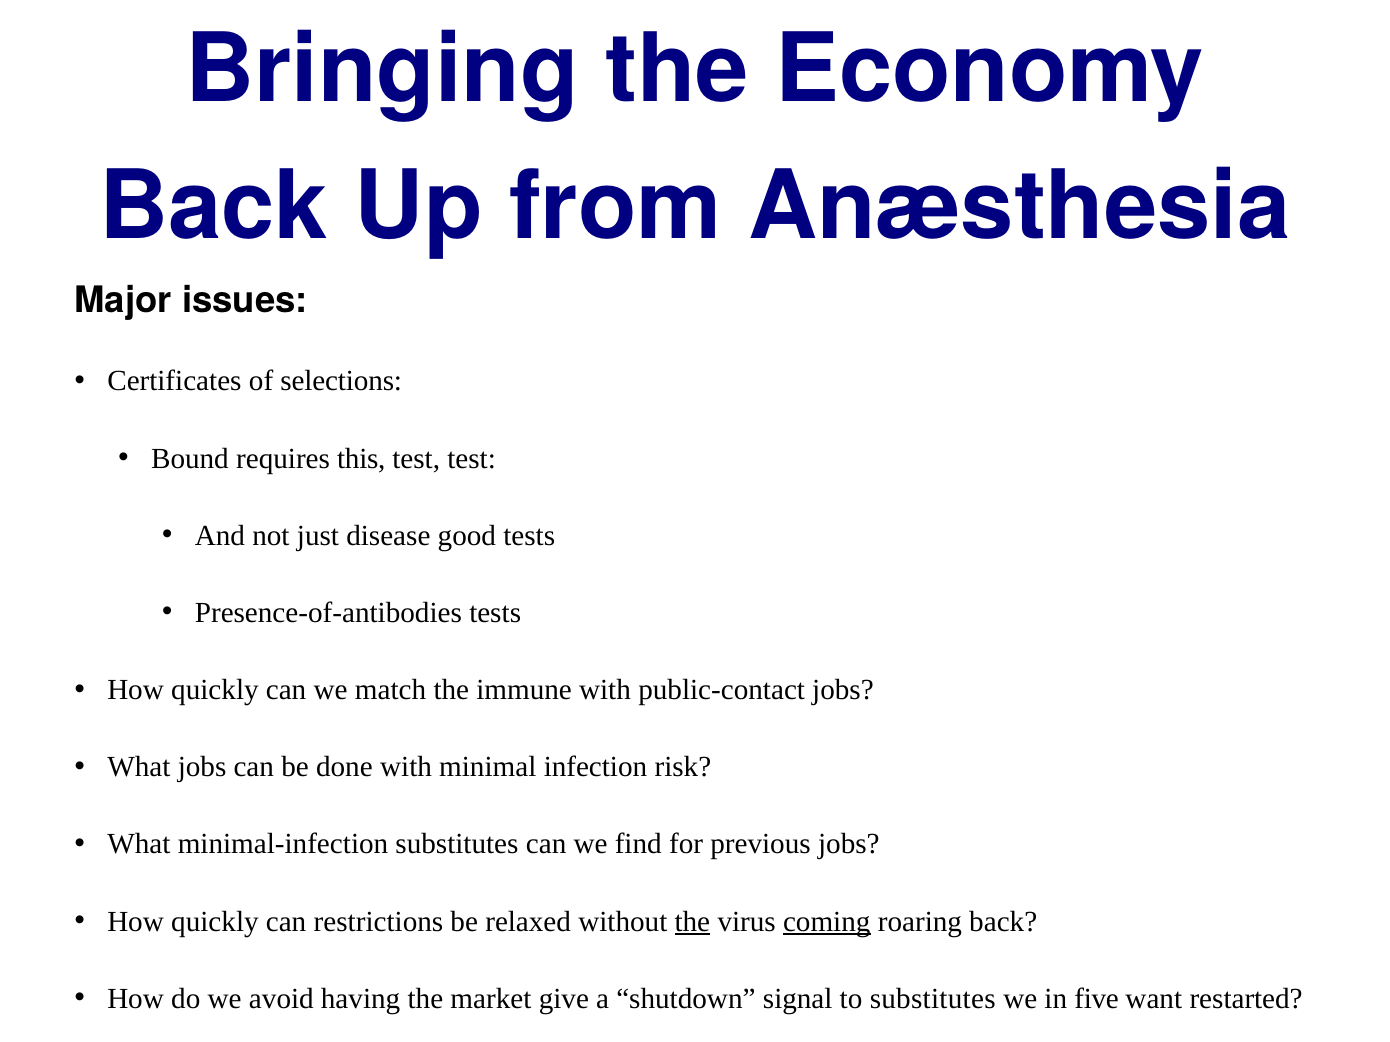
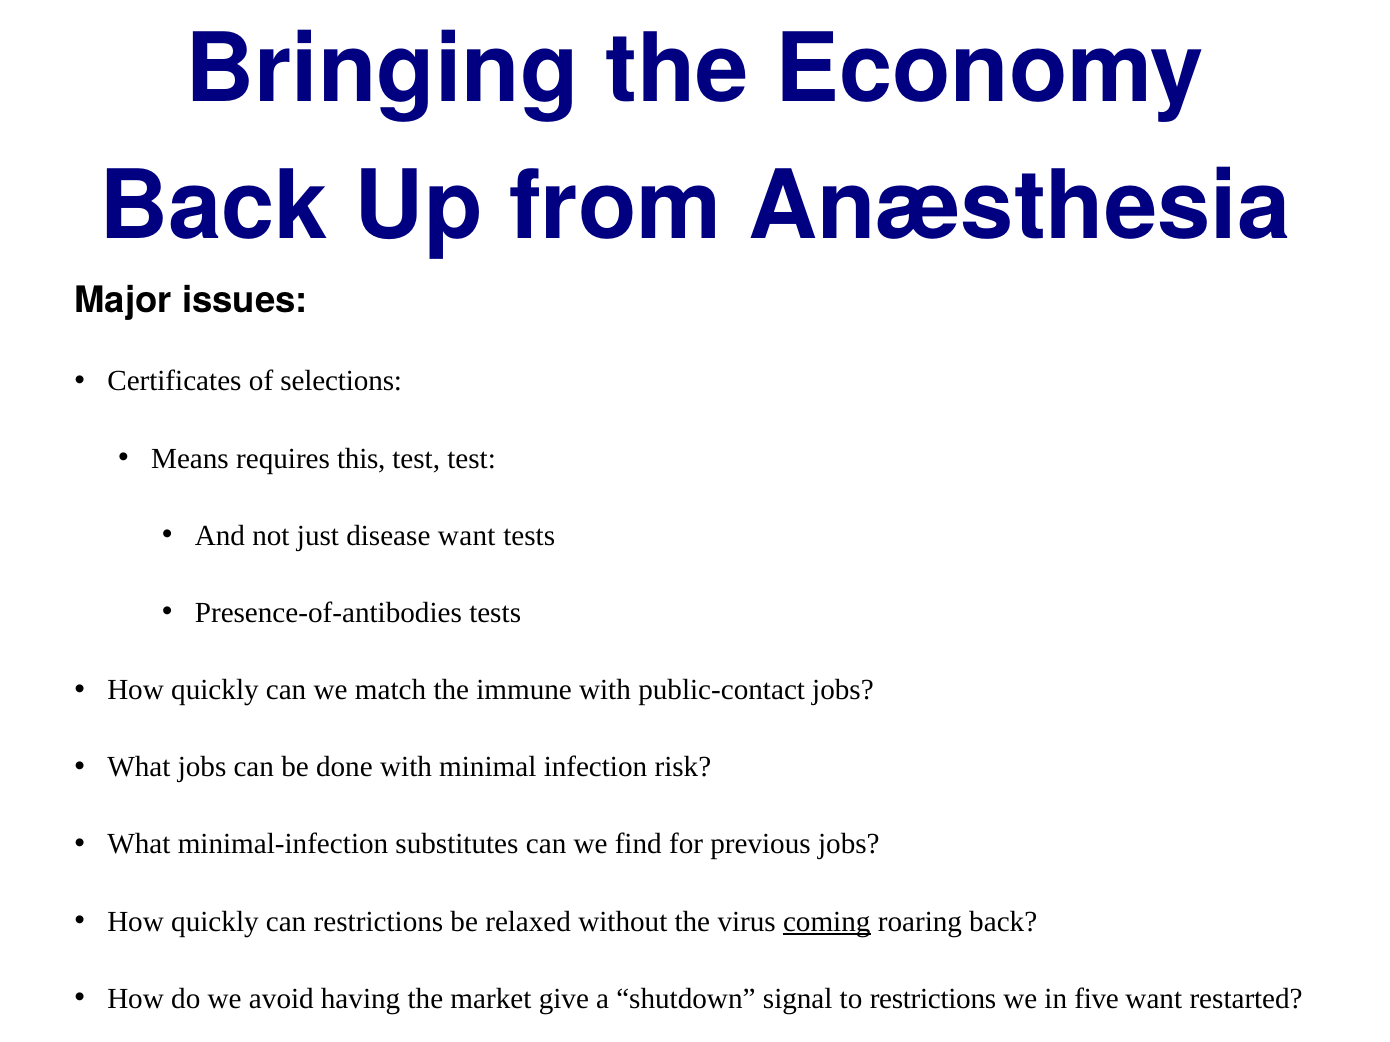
Bound: Bound -> Means
disease good: good -> want
the at (692, 922) underline: present -> none
to substitutes: substitutes -> restrictions
